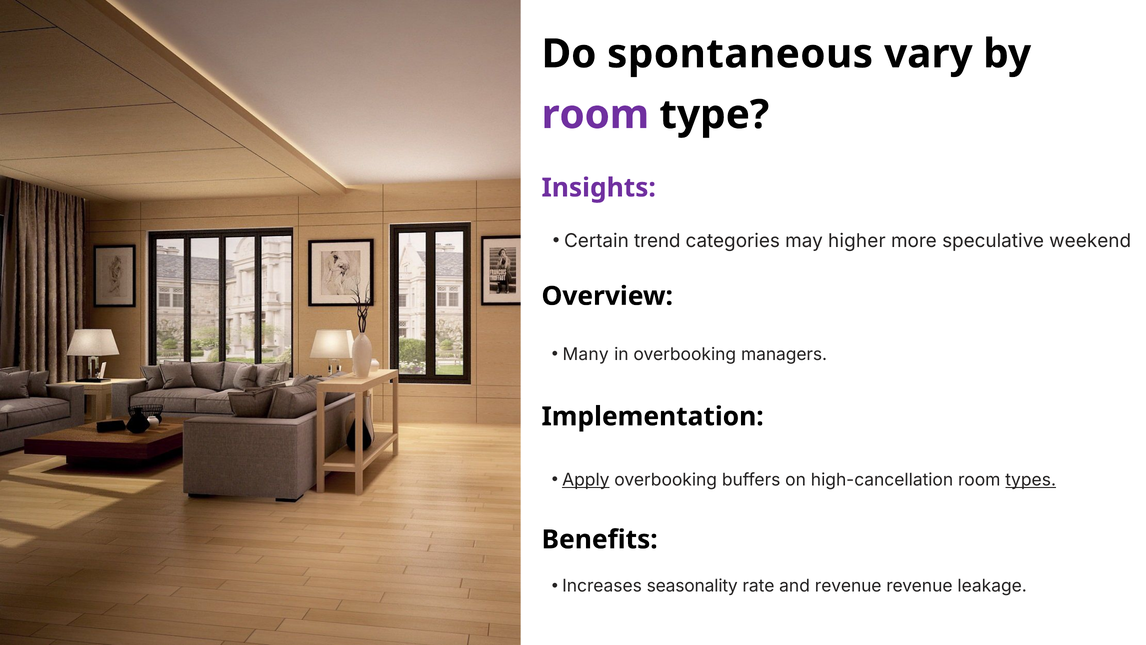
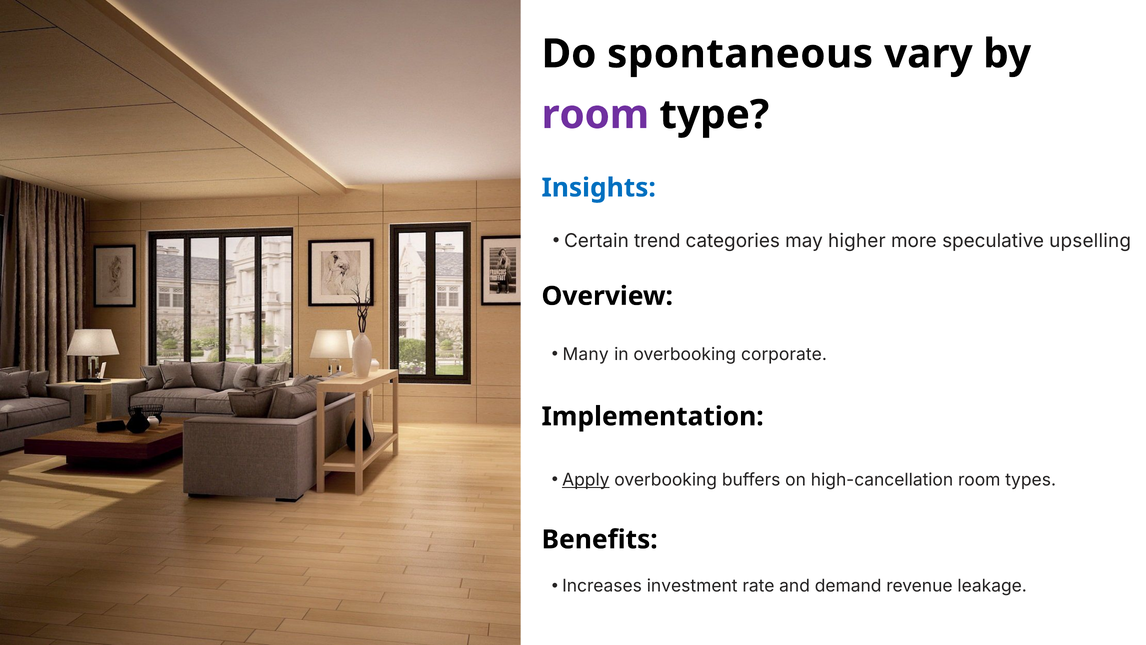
Insights colour: purple -> blue
weekend: weekend -> upselling
managers: managers -> corporate
types underline: present -> none
seasonality: seasonality -> investment
and revenue: revenue -> demand
